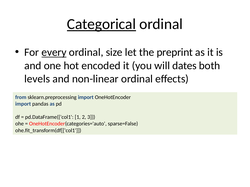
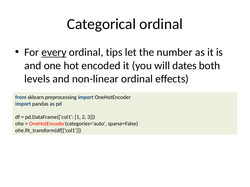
Categorical underline: present -> none
size: size -> tips
preprint: preprint -> number
